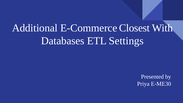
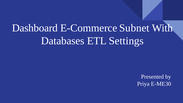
Additional: Additional -> Dashboard
Closest: Closest -> Subnet
